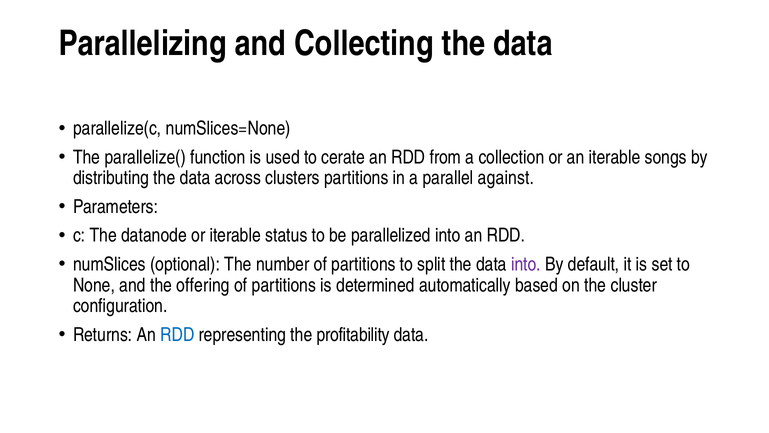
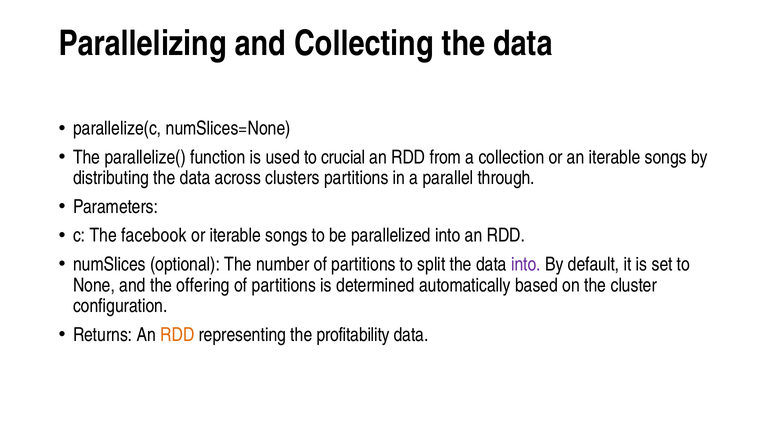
cerate: cerate -> crucial
against: against -> through
datanode: datanode -> facebook
or iterable status: status -> songs
RDD at (177, 334) colour: blue -> orange
